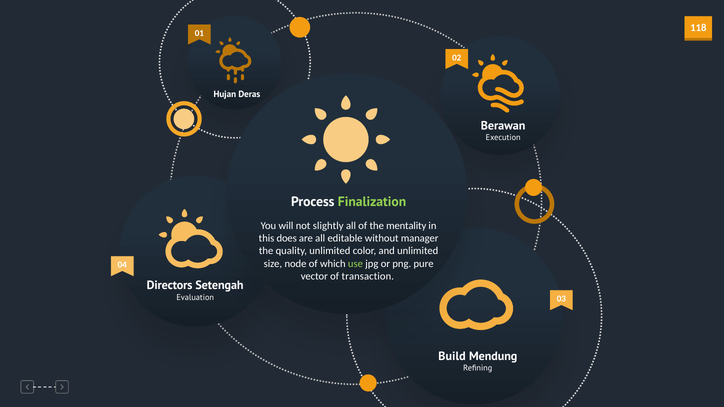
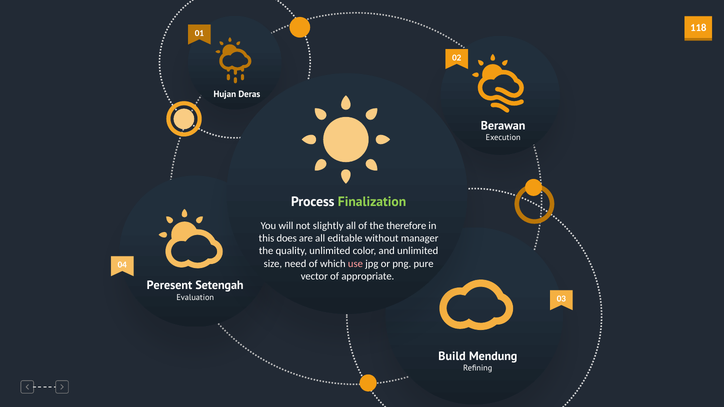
mentality: mentality -> therefore
node: node -> need
use colour: light green -> pink
transaction: transaction -> appropriate
Directors: Directors -> Peresent
